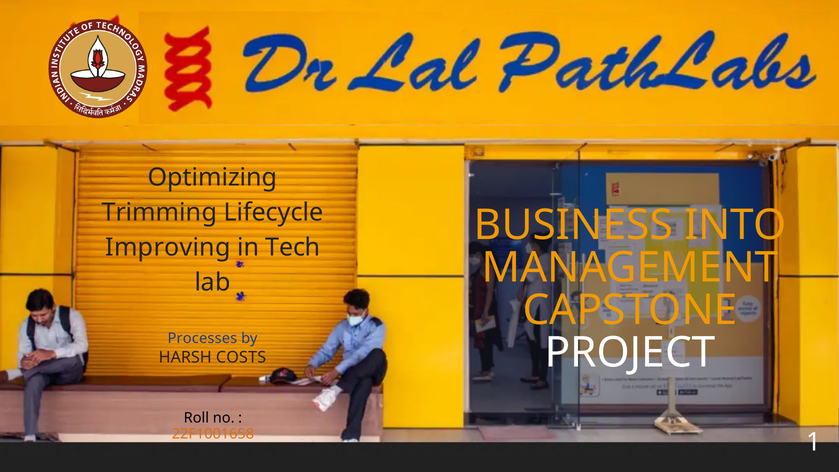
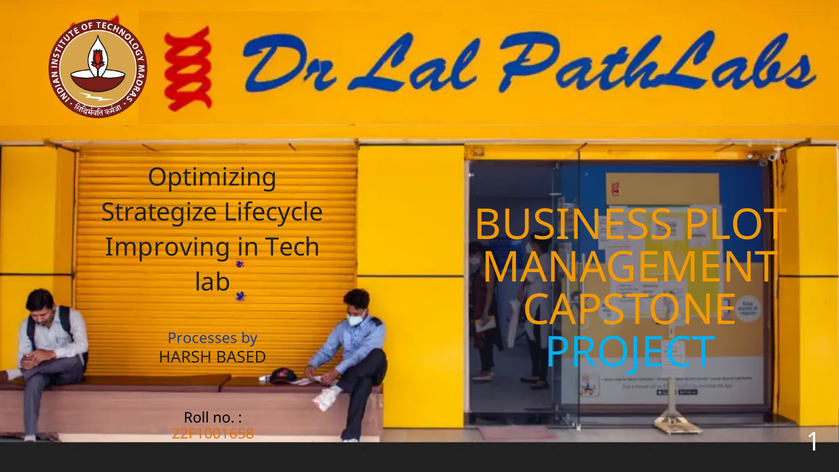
Trimming: Trimming -> Strategize
INTO: INTO -> PLOT
PROJECT colour: white -> light blue
COSTS: COSTS -> BASED
